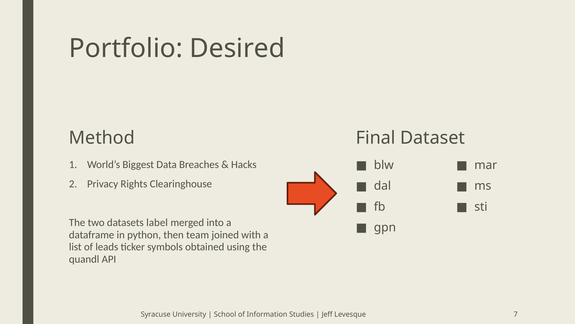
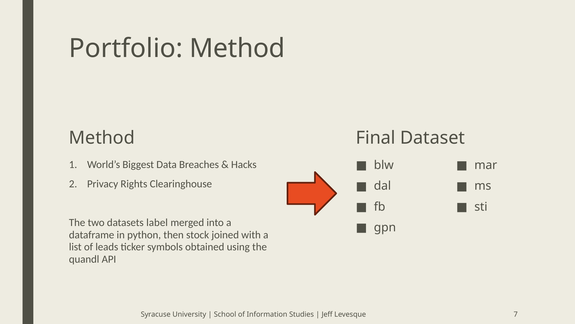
Portfolio Desired: Desired -> Method
team: team -> stock
